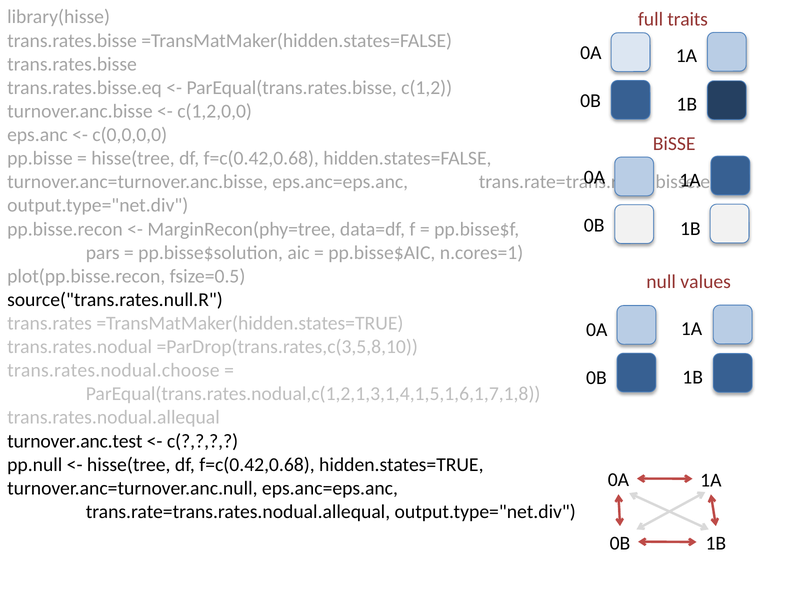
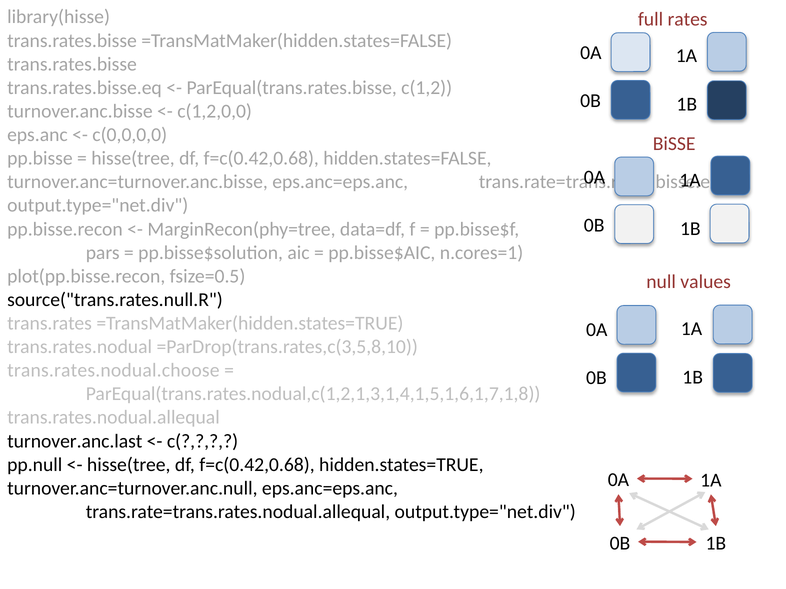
traits: traits -> rates
turnover.anc.test: turnover.anc.test -> turnover.anc.last
